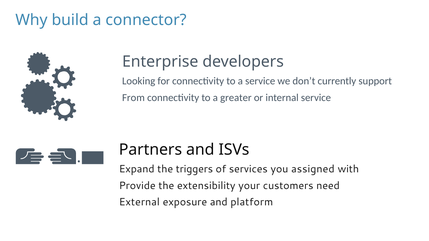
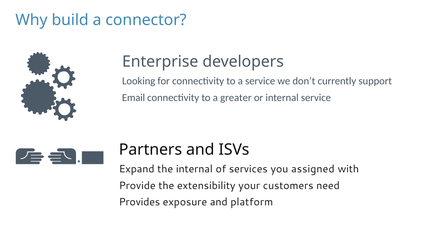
From: From -> Email
the triggers: triggers -> internal
External: External -> Provides
